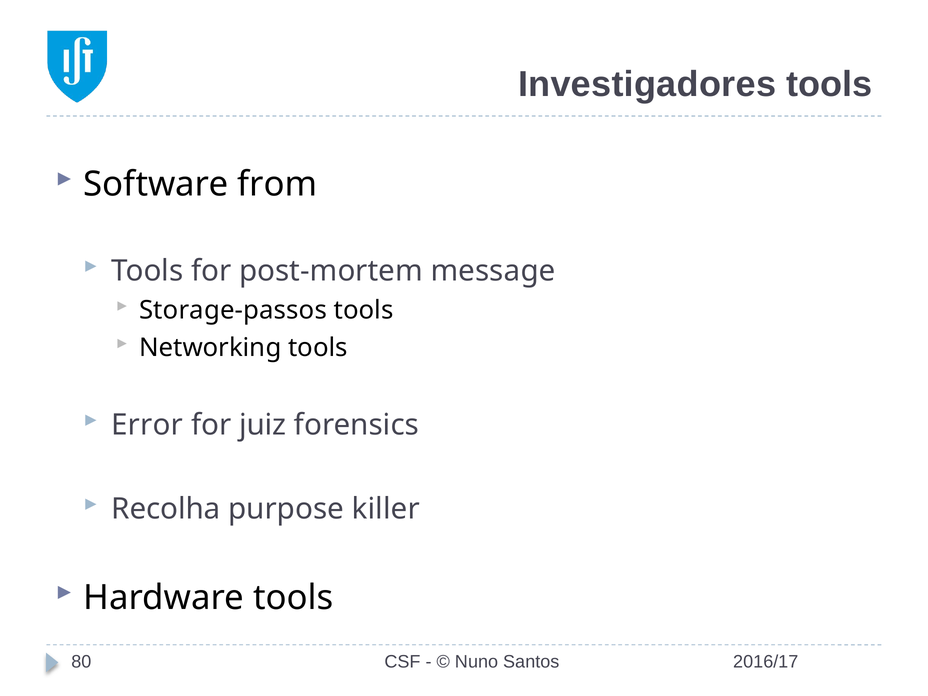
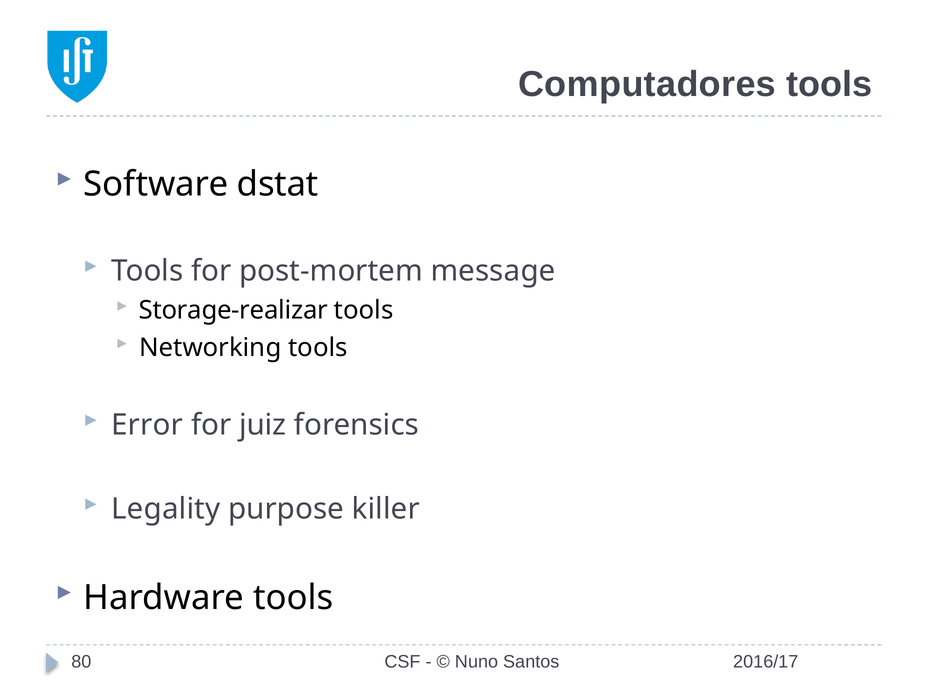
Investigadores: Investigadores -> Computadores
from: from -> dstat
Storage-passos: Storage-passos -> Storage-realizar
Recolha: Recolha -> Legality
